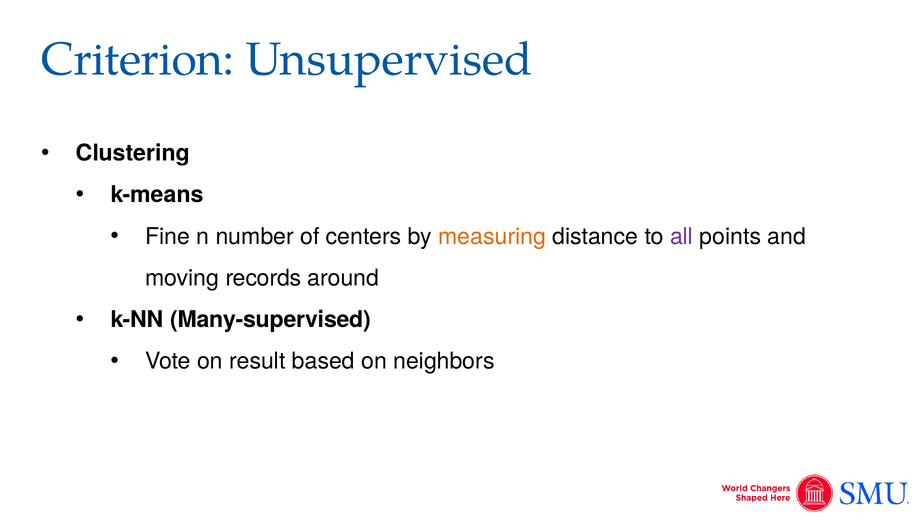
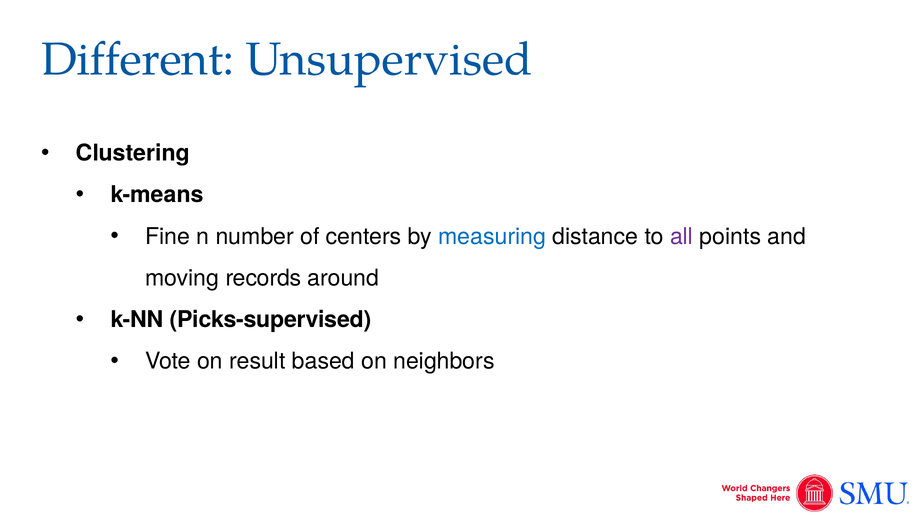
Criterion: Criterion -> Different
measuring colour: orange -> blue
Many-supervised: Many-supervised -> Picks-supervised
